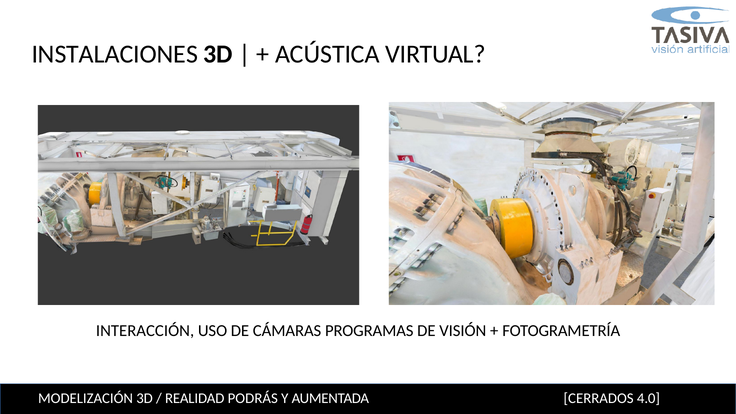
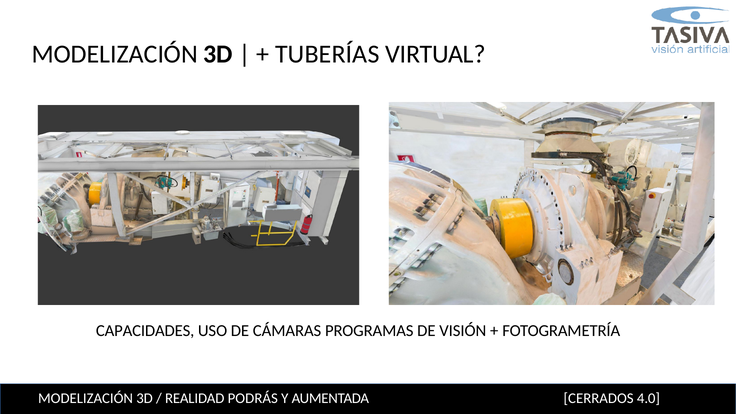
INSTALACIONES at (115, 54): INSTALACIONES -> MODELIZACIÓN
ACÚSTICA: ACÚSTICA -> TUBERÍAS
INTERACCIÓN: INTERACCIÓN -> CAPACIDADES
